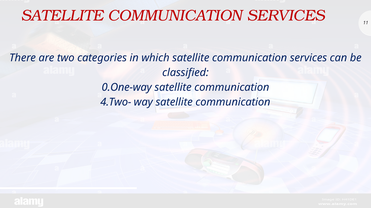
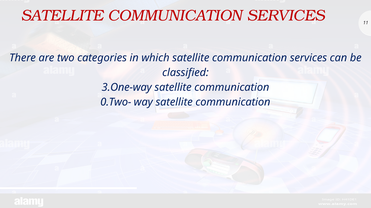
0.One-way: 0.One-way -> 3.One-way
4.Two-: 4.Two- -> 0.Two-
